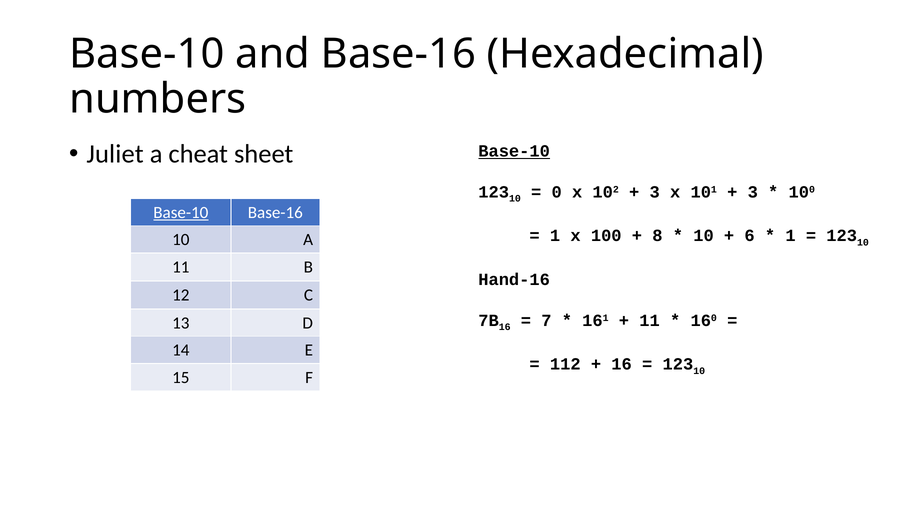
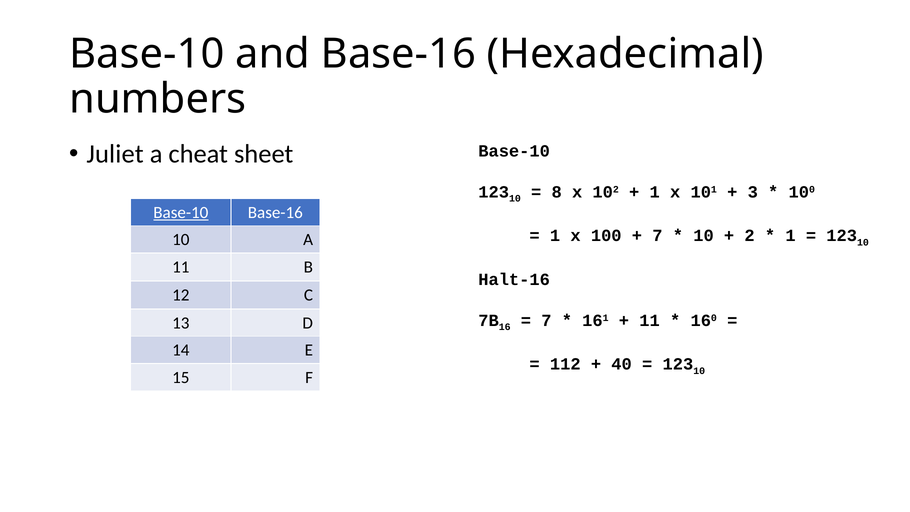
Base-10 at (514, 151) underline: present -> none
0: 0 -> 8
3 at (655, 192): 3 -> 1
8 at (657, 236): 8 -> 7
6: 6 -> 2
Hand-16: Hand-16 -> Halt-16
16 at (622, 364): 16 -> 40
